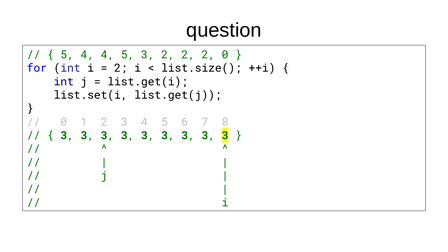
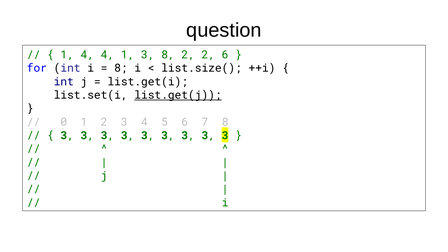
5 at (67, 55): 5 -> 1
4 4 5: 5 -> 1
3 2: 2 -> 8
2 0: 0 -> 6
2 at (121, 68): 2 -> 8
list.get(j underline: none -> present
